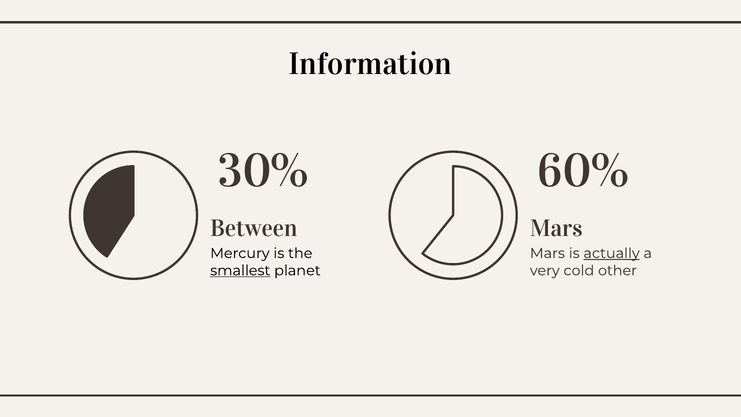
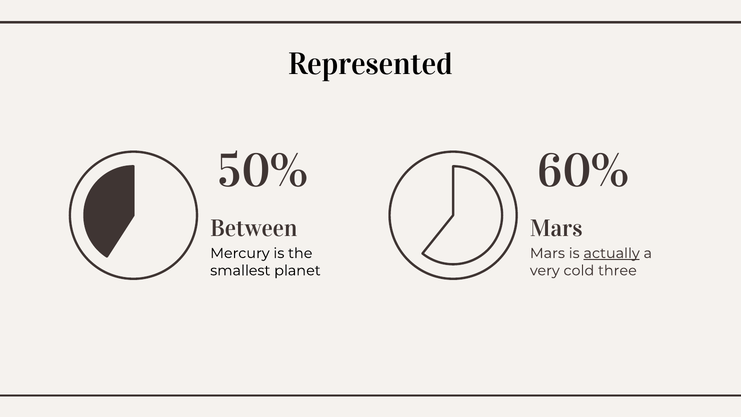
Information: Information -> Represented
30%: 30% -> 50%
smallest underline: present -> none
other: other -> three
